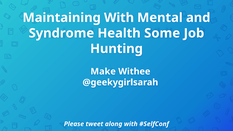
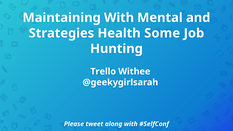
Syndrome: Syndrome -> Strategies
Make: Make -> Trello
